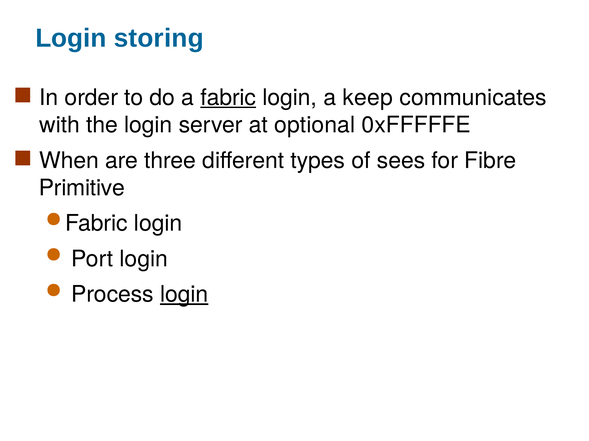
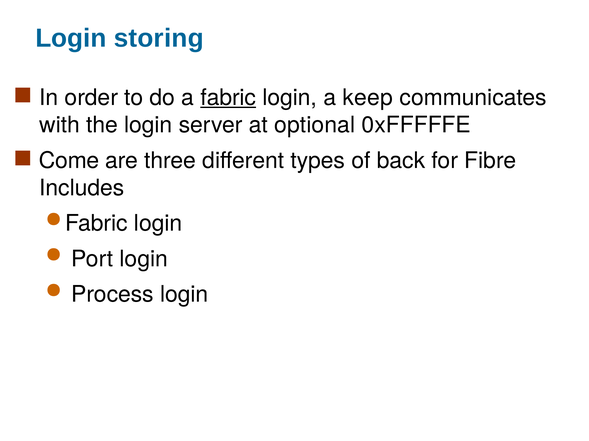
When: When -> Come
sees: sees -> back
Primitive: Primitive -> Includes
login at (184, 295) underline: present -> none
